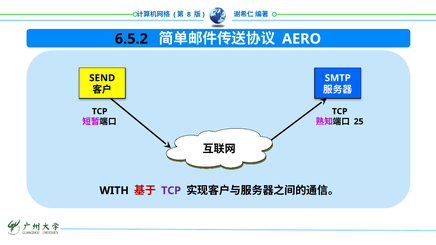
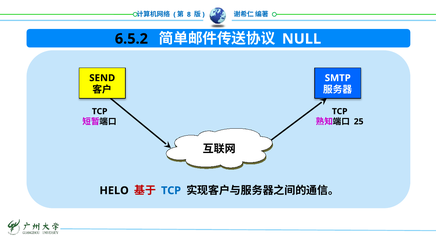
AERO: AERO -> NULL
WITH: WITH -> HELO
TCP at (171, 191) colour: purple -> blue
